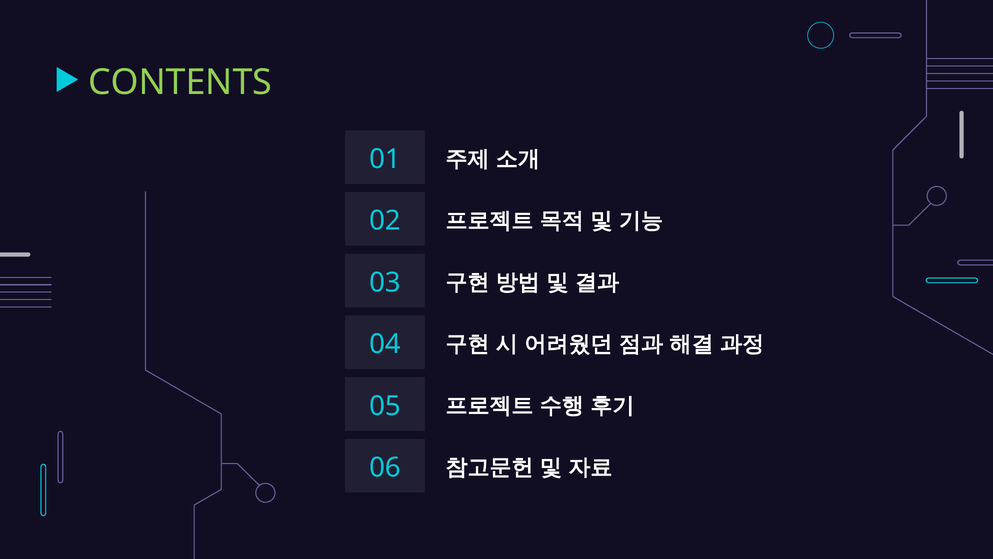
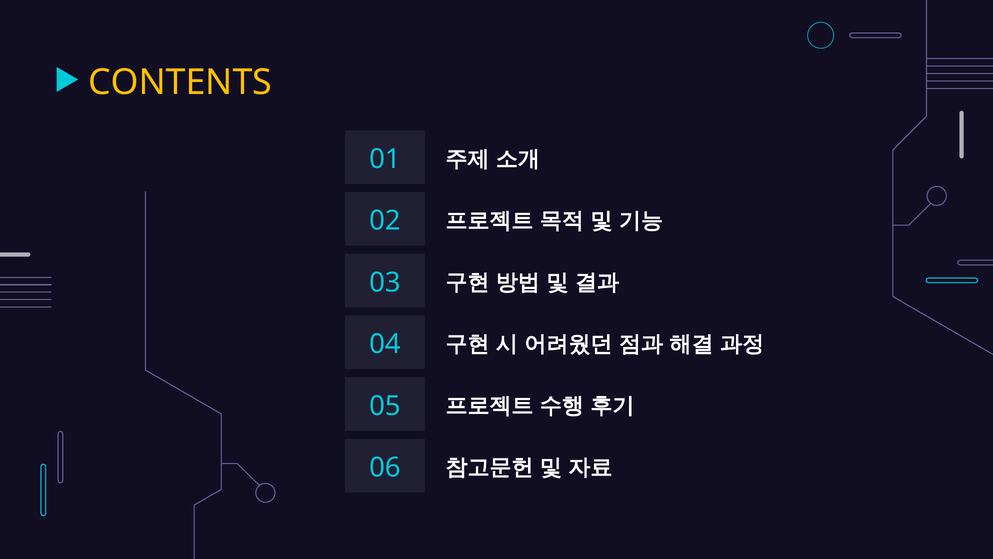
CONTENTS colour: light green -> yellow
